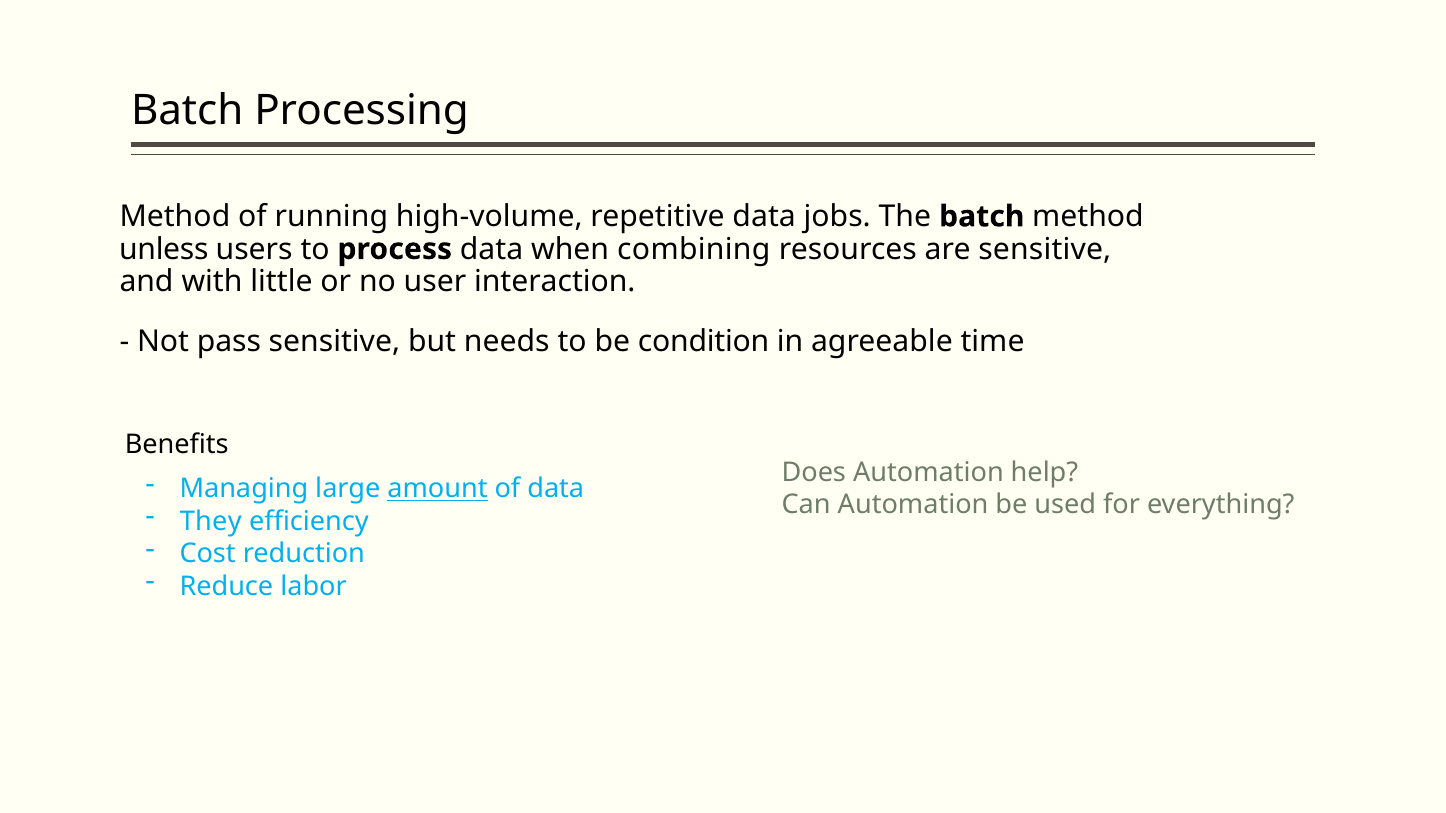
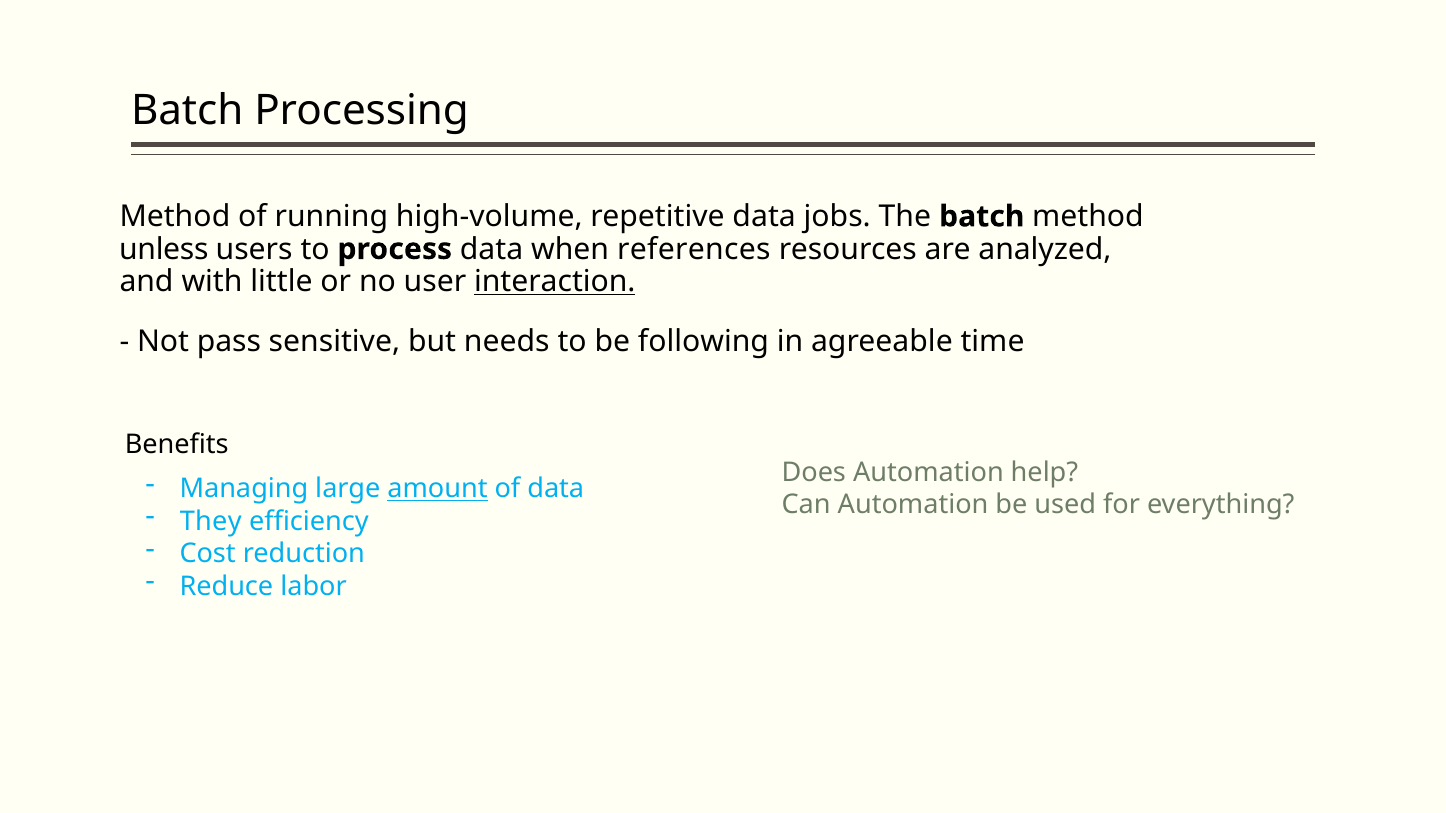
combining: combining -> references
are sensitive: sensitive -> analyzed
interaction underline: none -> present
condition: condition -> following
